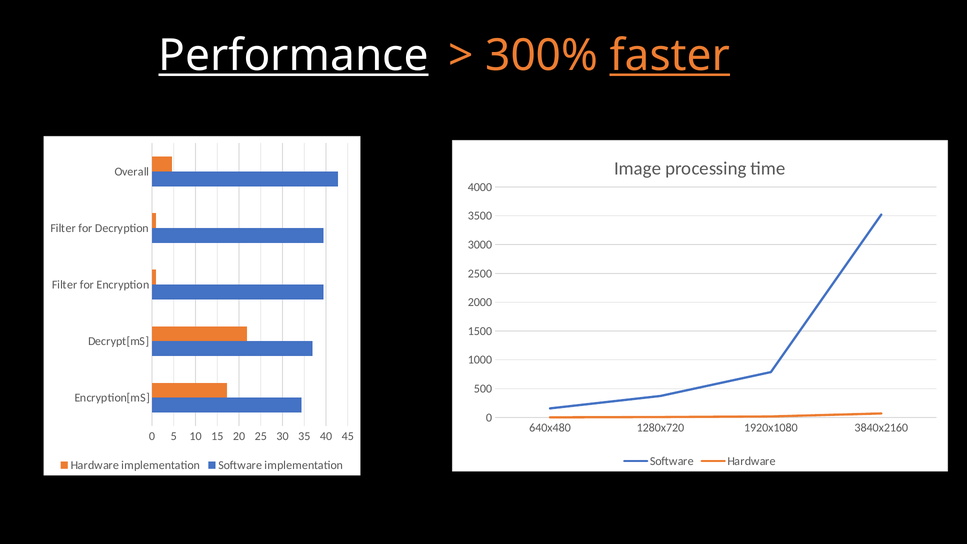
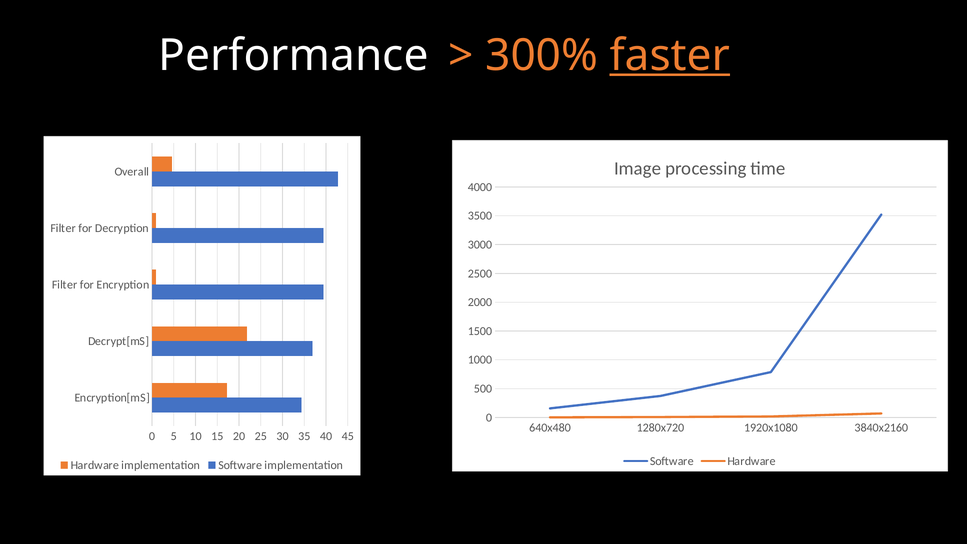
Performance underline: present -> none
